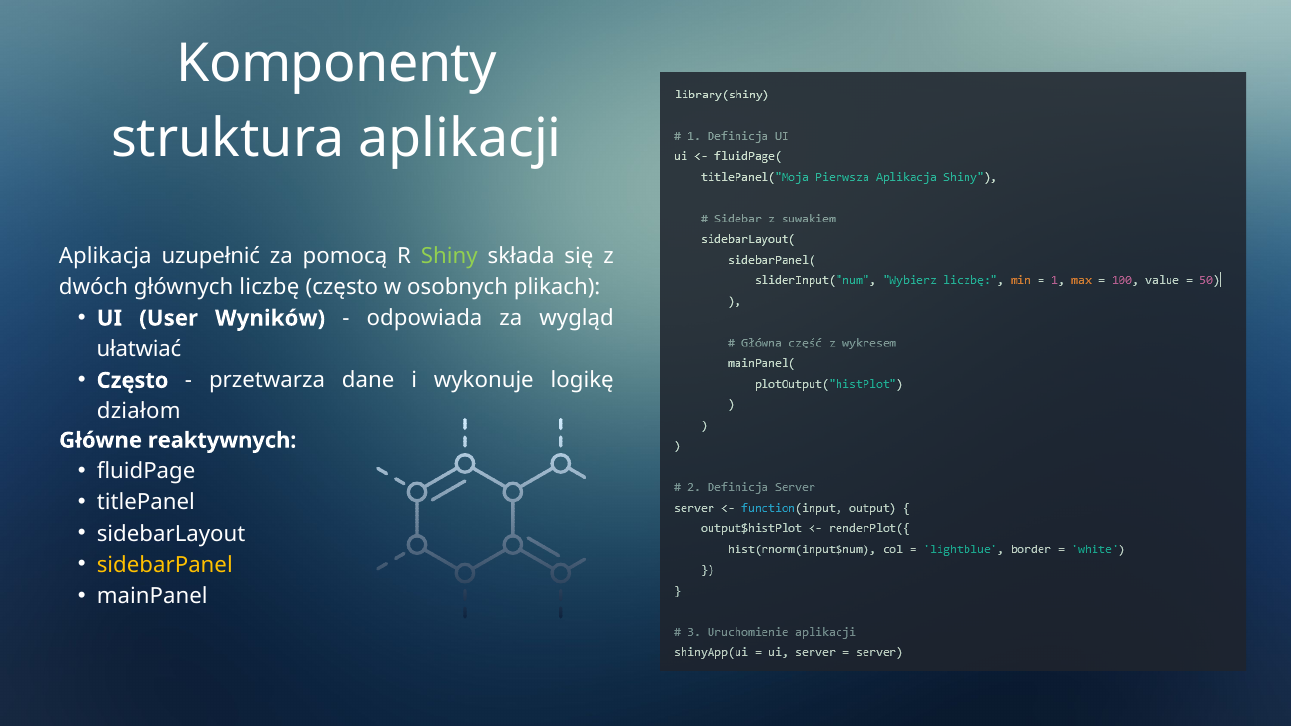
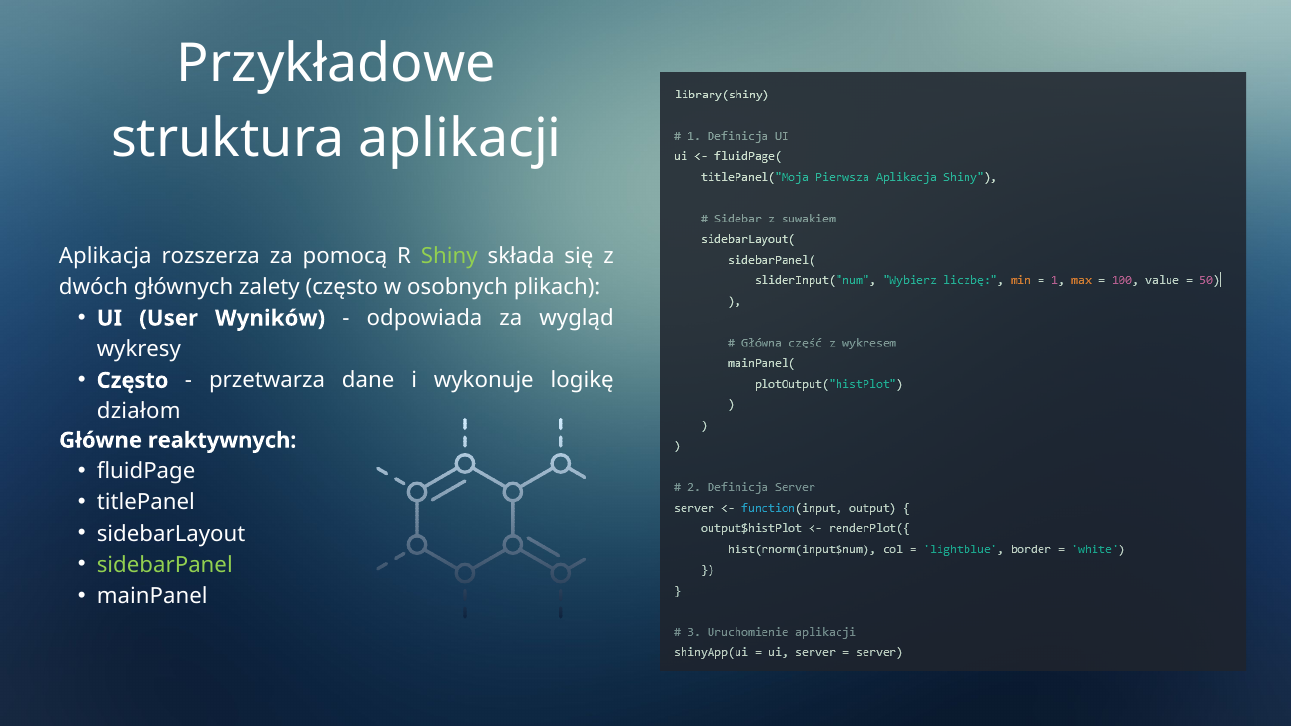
Komponenty: Komponenty -> Przykładowe
uzupełnić: uzupełnić -> rozszerza
liczbę: liczbę -> zalety
ułatwiać: ułatwiać -> wykresy
sidebarPanel colour: yellow -> light green
